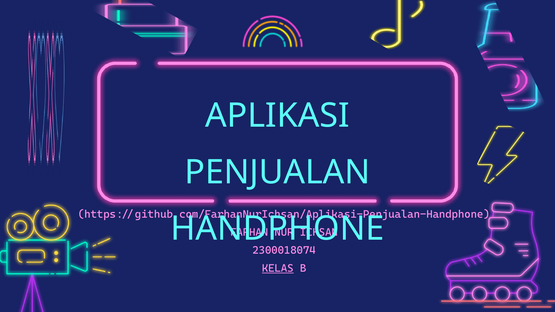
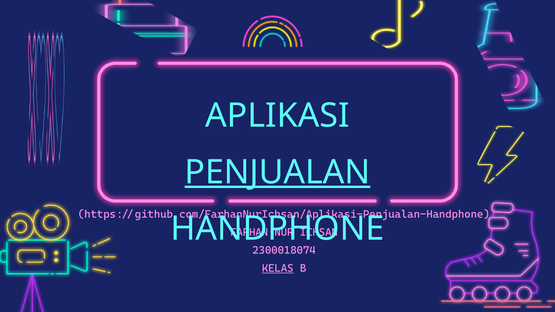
PENJUALAN underline: none -> present
